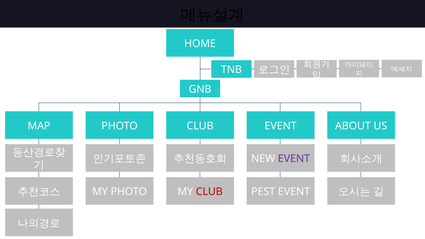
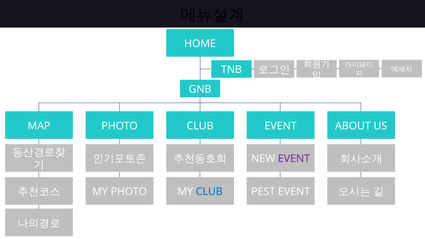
CLUB at (209, 192) colour: red -> blue
